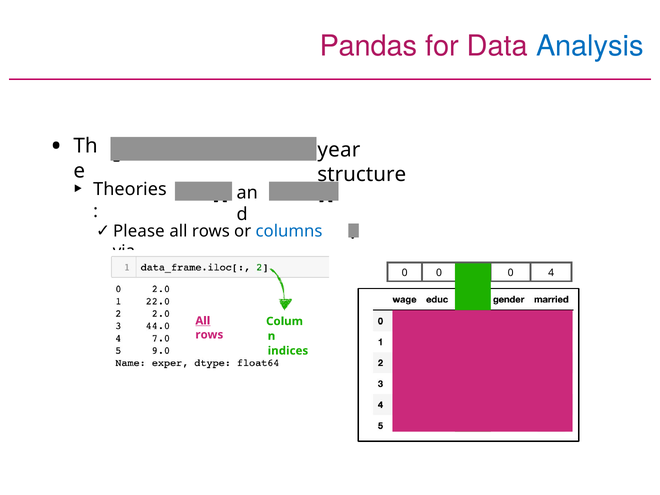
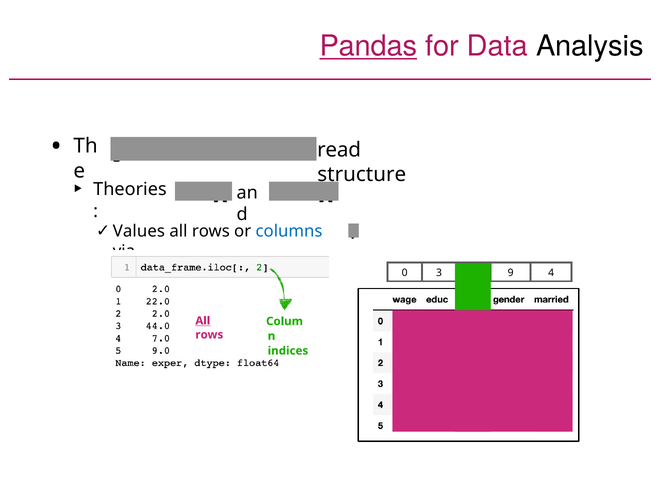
Pandas underline: none -> present
Analysis colour: blue -> black
year: year -> read
Please: Please -> Values
0 0: 0 -> 3
0 at (511, 273): 0 -> 9
